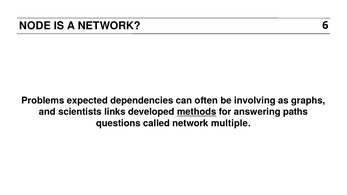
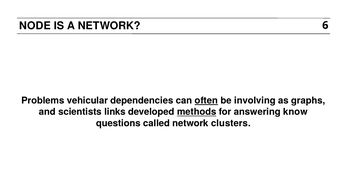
expected: expected -> vehicular
often underline: none -> present
paths: paths -> know
multiple: multiple -> clusters
